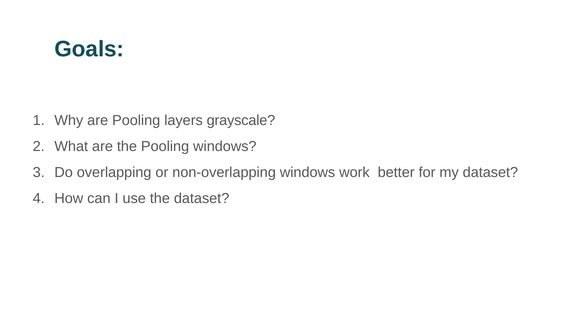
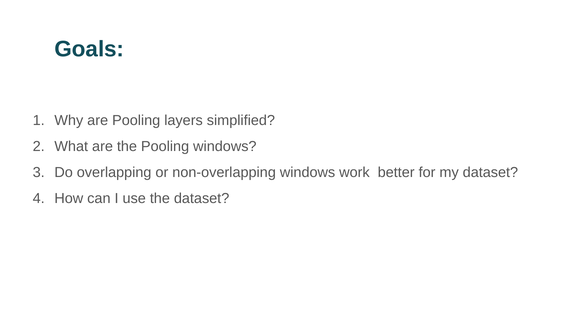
grayscale: grayscale -> simplified
